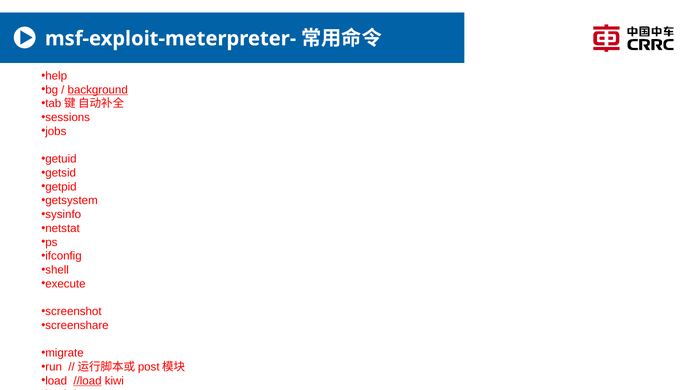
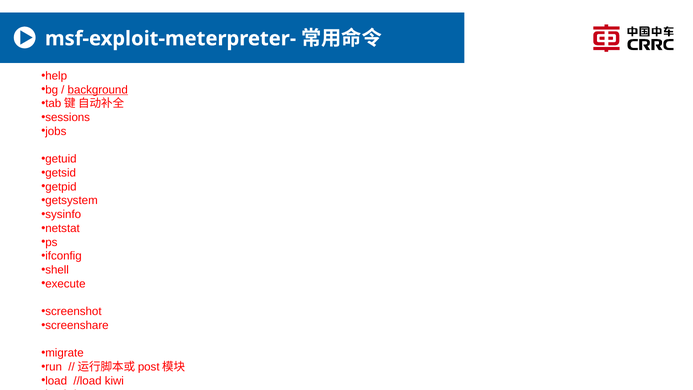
//load underline: present -> none
